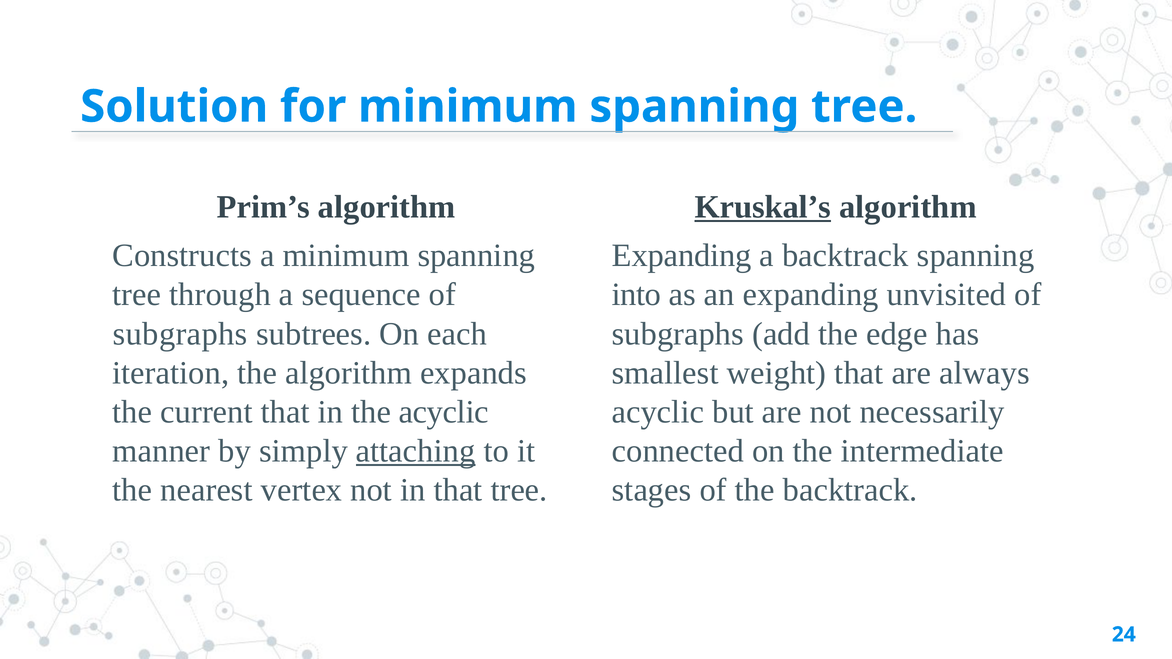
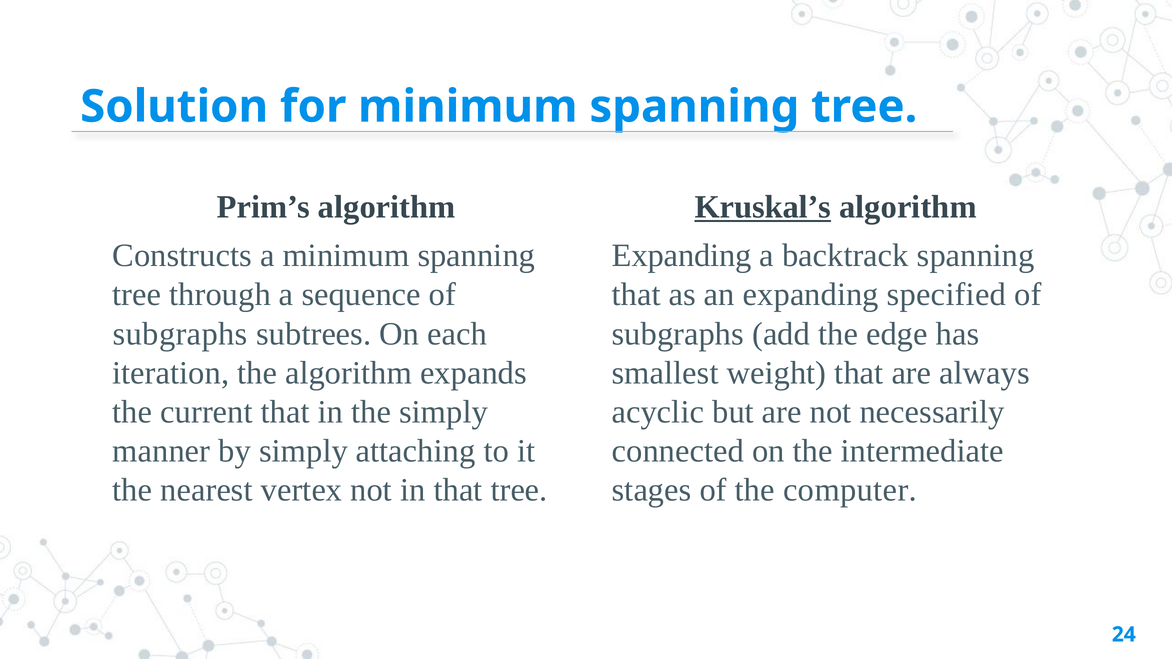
into at (636, 295): into -> that
unvisited: unvisited -> specified
the acyclic: acyclic -> simply
attaching underline: present -> none
the backtrack: backtrack -> computer
